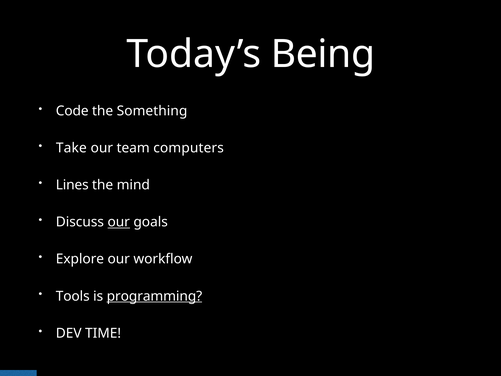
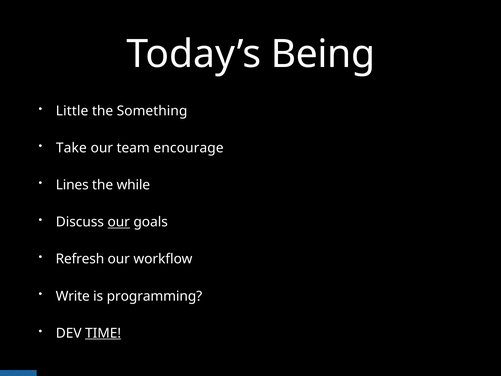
Code: Code -> Little
computers: computers -> encourage
mind: mind -> while
Explore: Explore -> Refresh
Tools: Tools -> Write
programming underline: present -> none
TIME underline: none -> present
